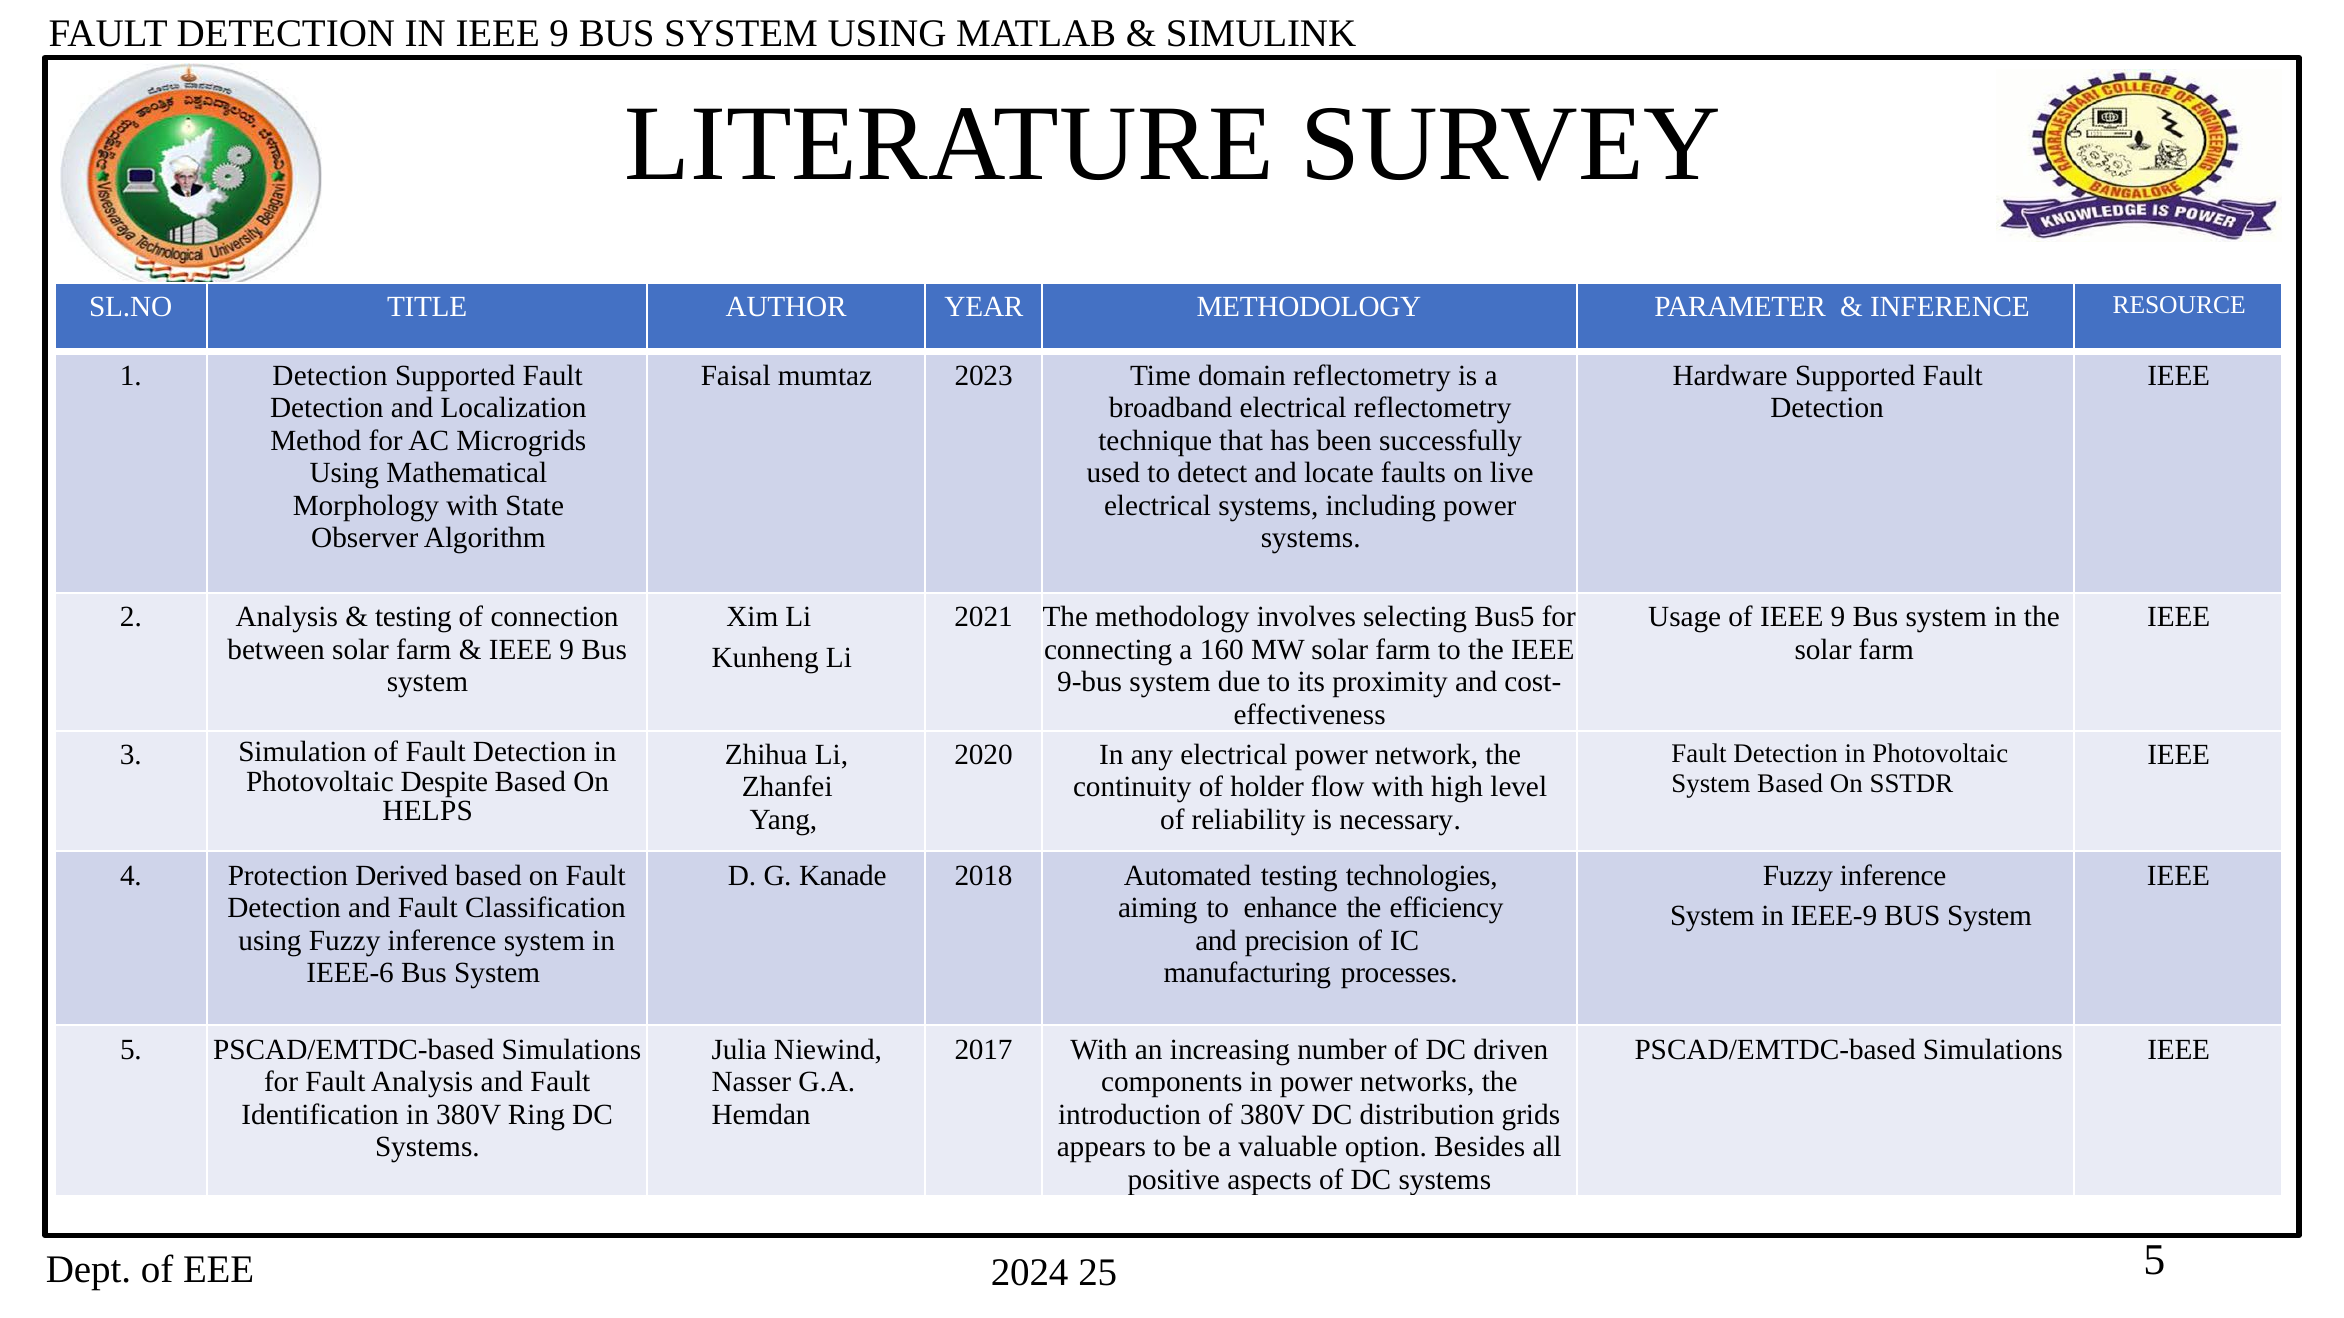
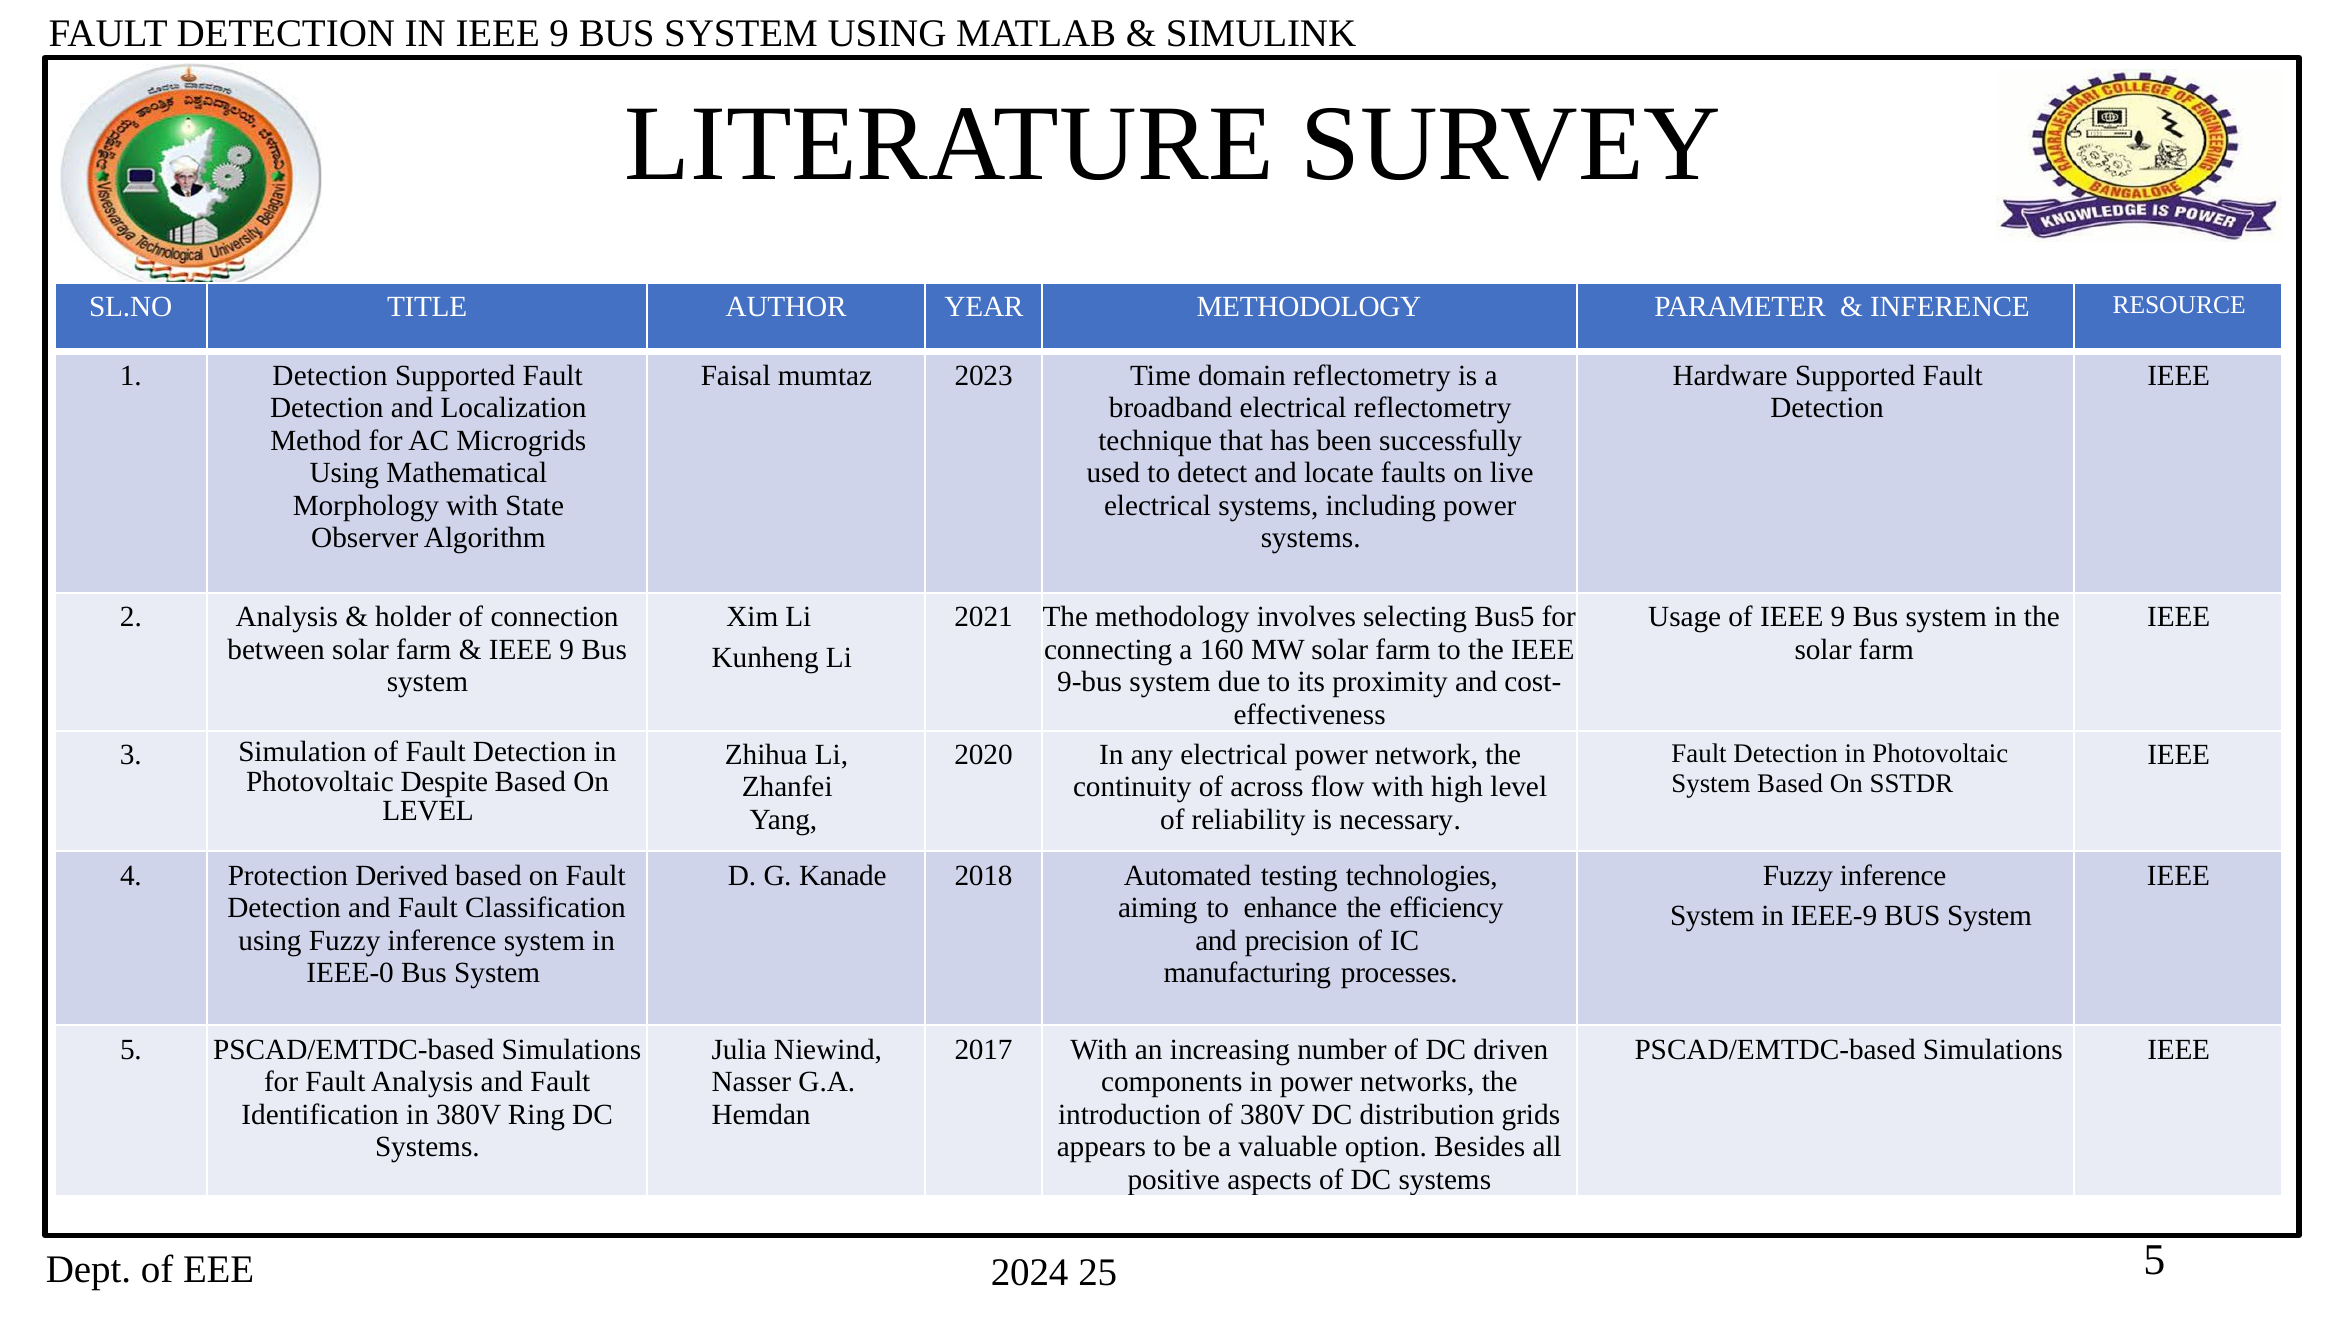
testing at (413, 617): testing -> holder
holder: holder -> across
HELPS at (428, 811): HELPS -> LEVEL
IEEE-6: IEEE-6 -> IEEE-0
